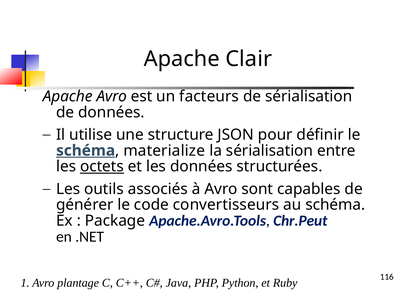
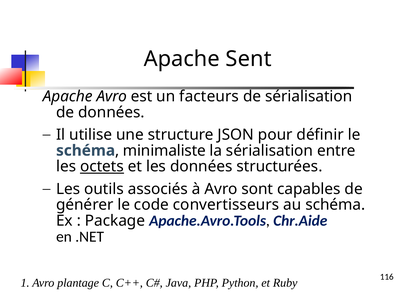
Clair: Clair -> Sent
schéma at (86, 150) underline: present -> none
materialize: materialize -> minimaliste
Chr.Peut: Chr.Peut -> Chr.Aide
